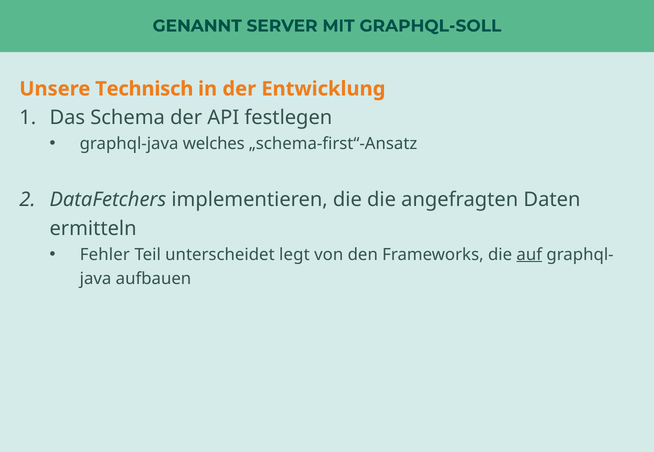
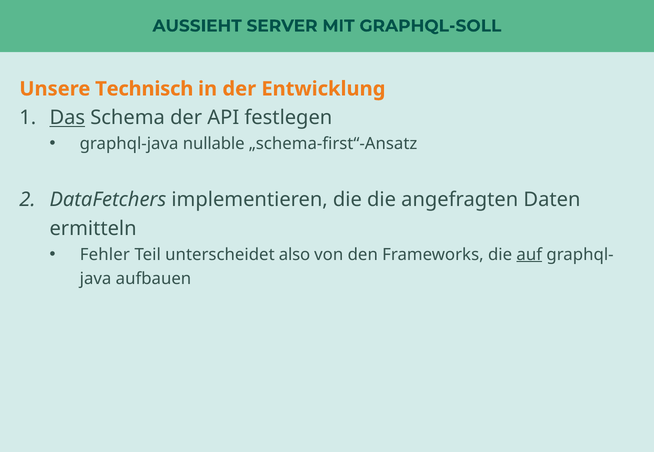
GENANNT: GENANNT -> AUSSIEHT
Das underline: none -> present
welches: welches -> nullable
legt: legt -> also
